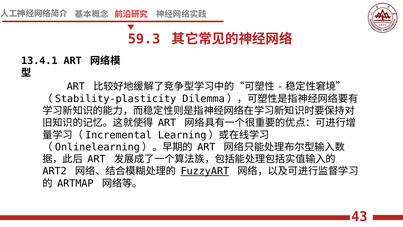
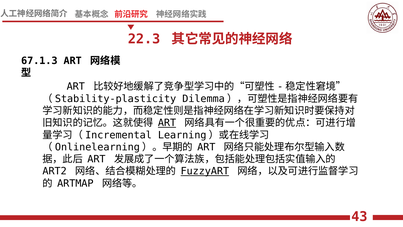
59.3: 59.3 -> 22.3
13.4.1: 13.4.1 -> 67.1.3
ART at (167, 123) underline: none -> present
